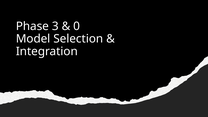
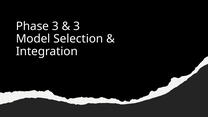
0 at (77, 26): 0 -> 3
